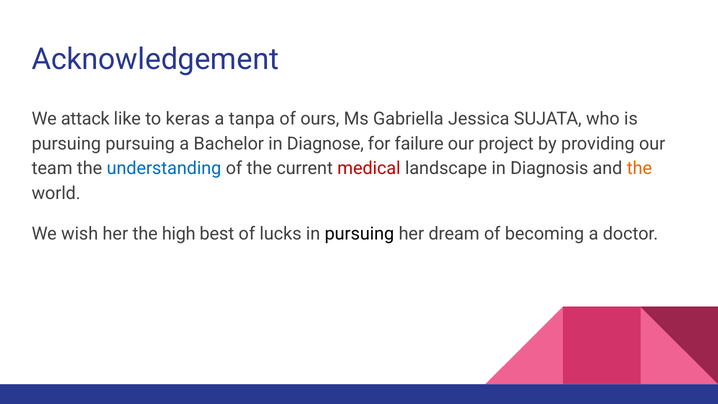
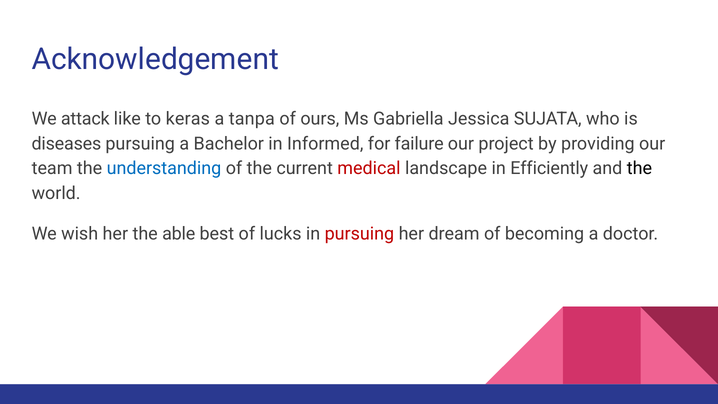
pursuing at (66, 144): pursuing -> diseases
Diagnose: Diagnose -> Informed
Diagnosis: Diagnosis -> Efficiently
the at (639, 169) colour: orange -> black
high: high -> able
pursuing at (359, 234) colour: black -> red
